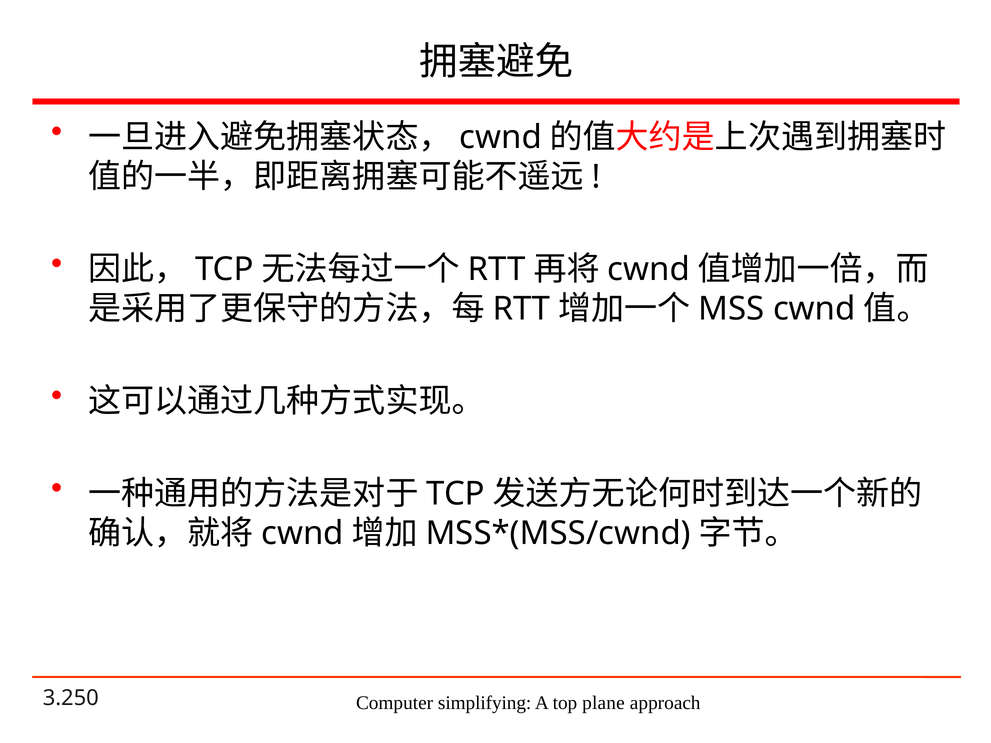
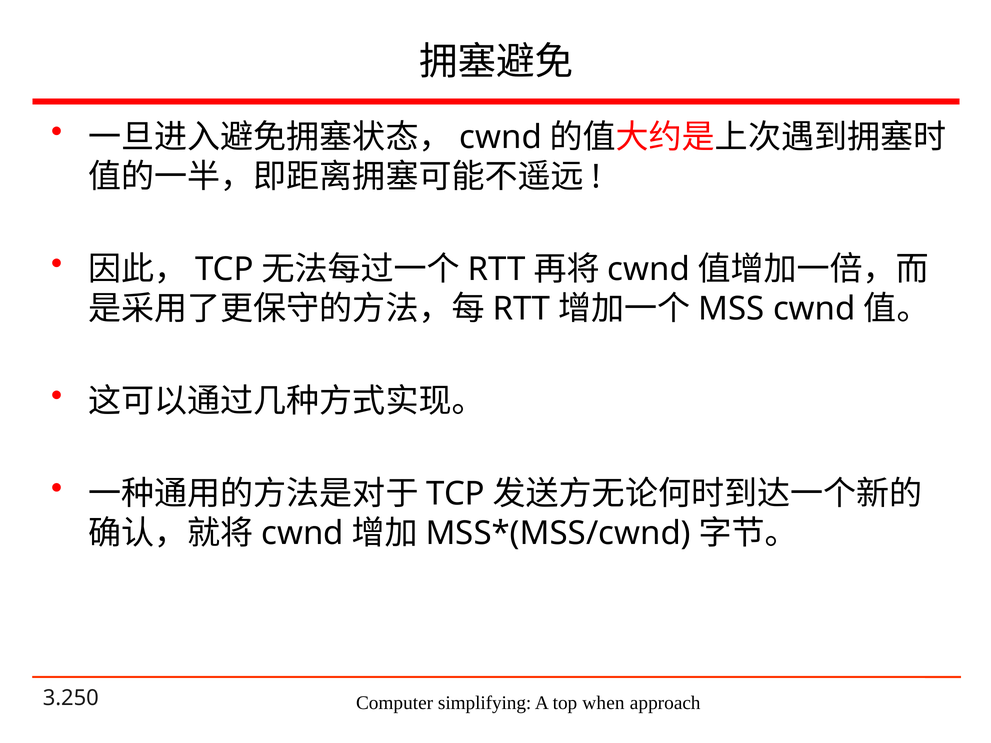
plane: plane -> when
